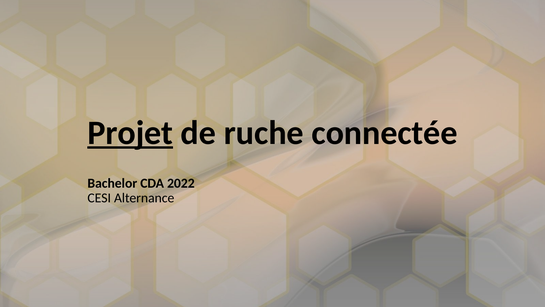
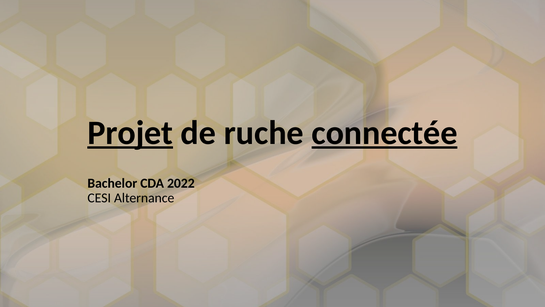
connectée underline: none -> present
